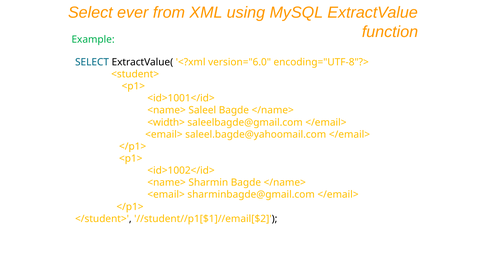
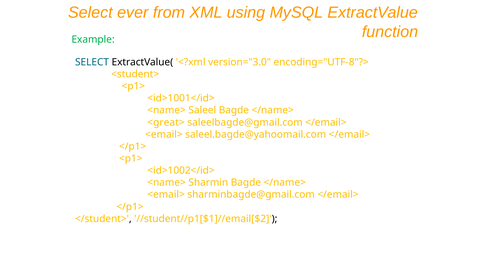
version="6.0: version="6.0 -> version="3.0
<width>: <width> -> <great>
